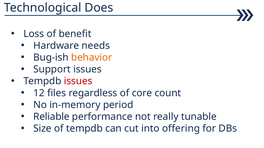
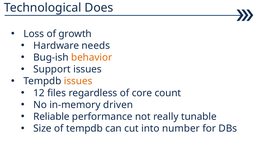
benefit: benefit -> growth
issues at (78, 81) colour: red -> orange
period: period -> driven
offering: offering -> number
